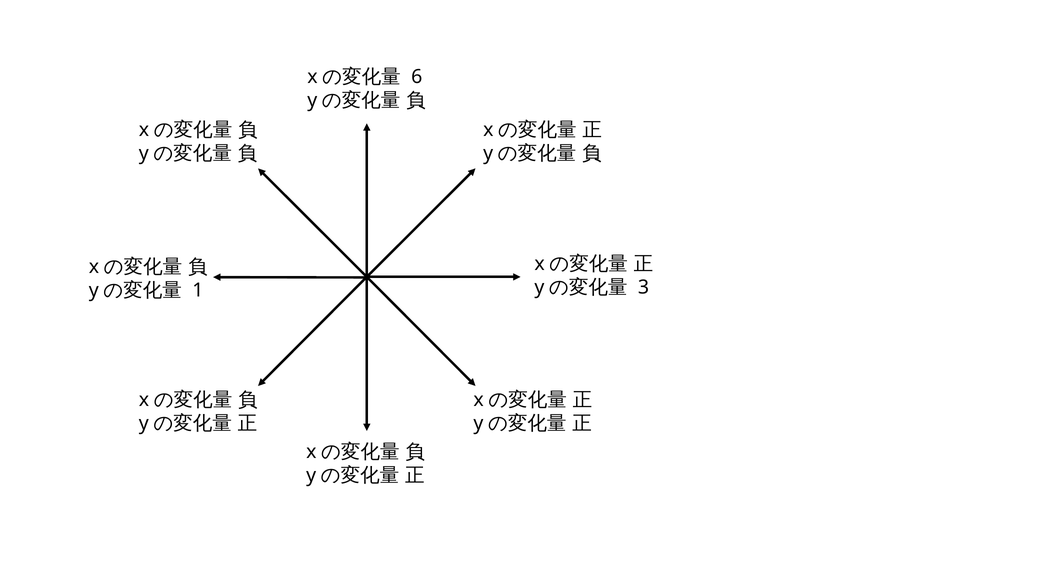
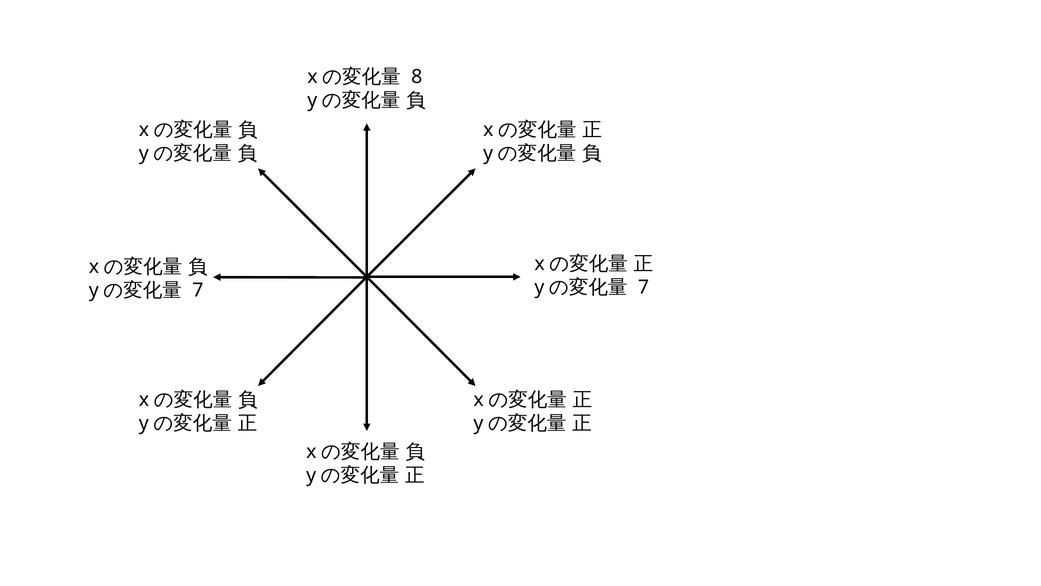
6: 6 -> 8
3 at (644, 287): 3 -> 7
1 at (198, 290): 1 -> 7
